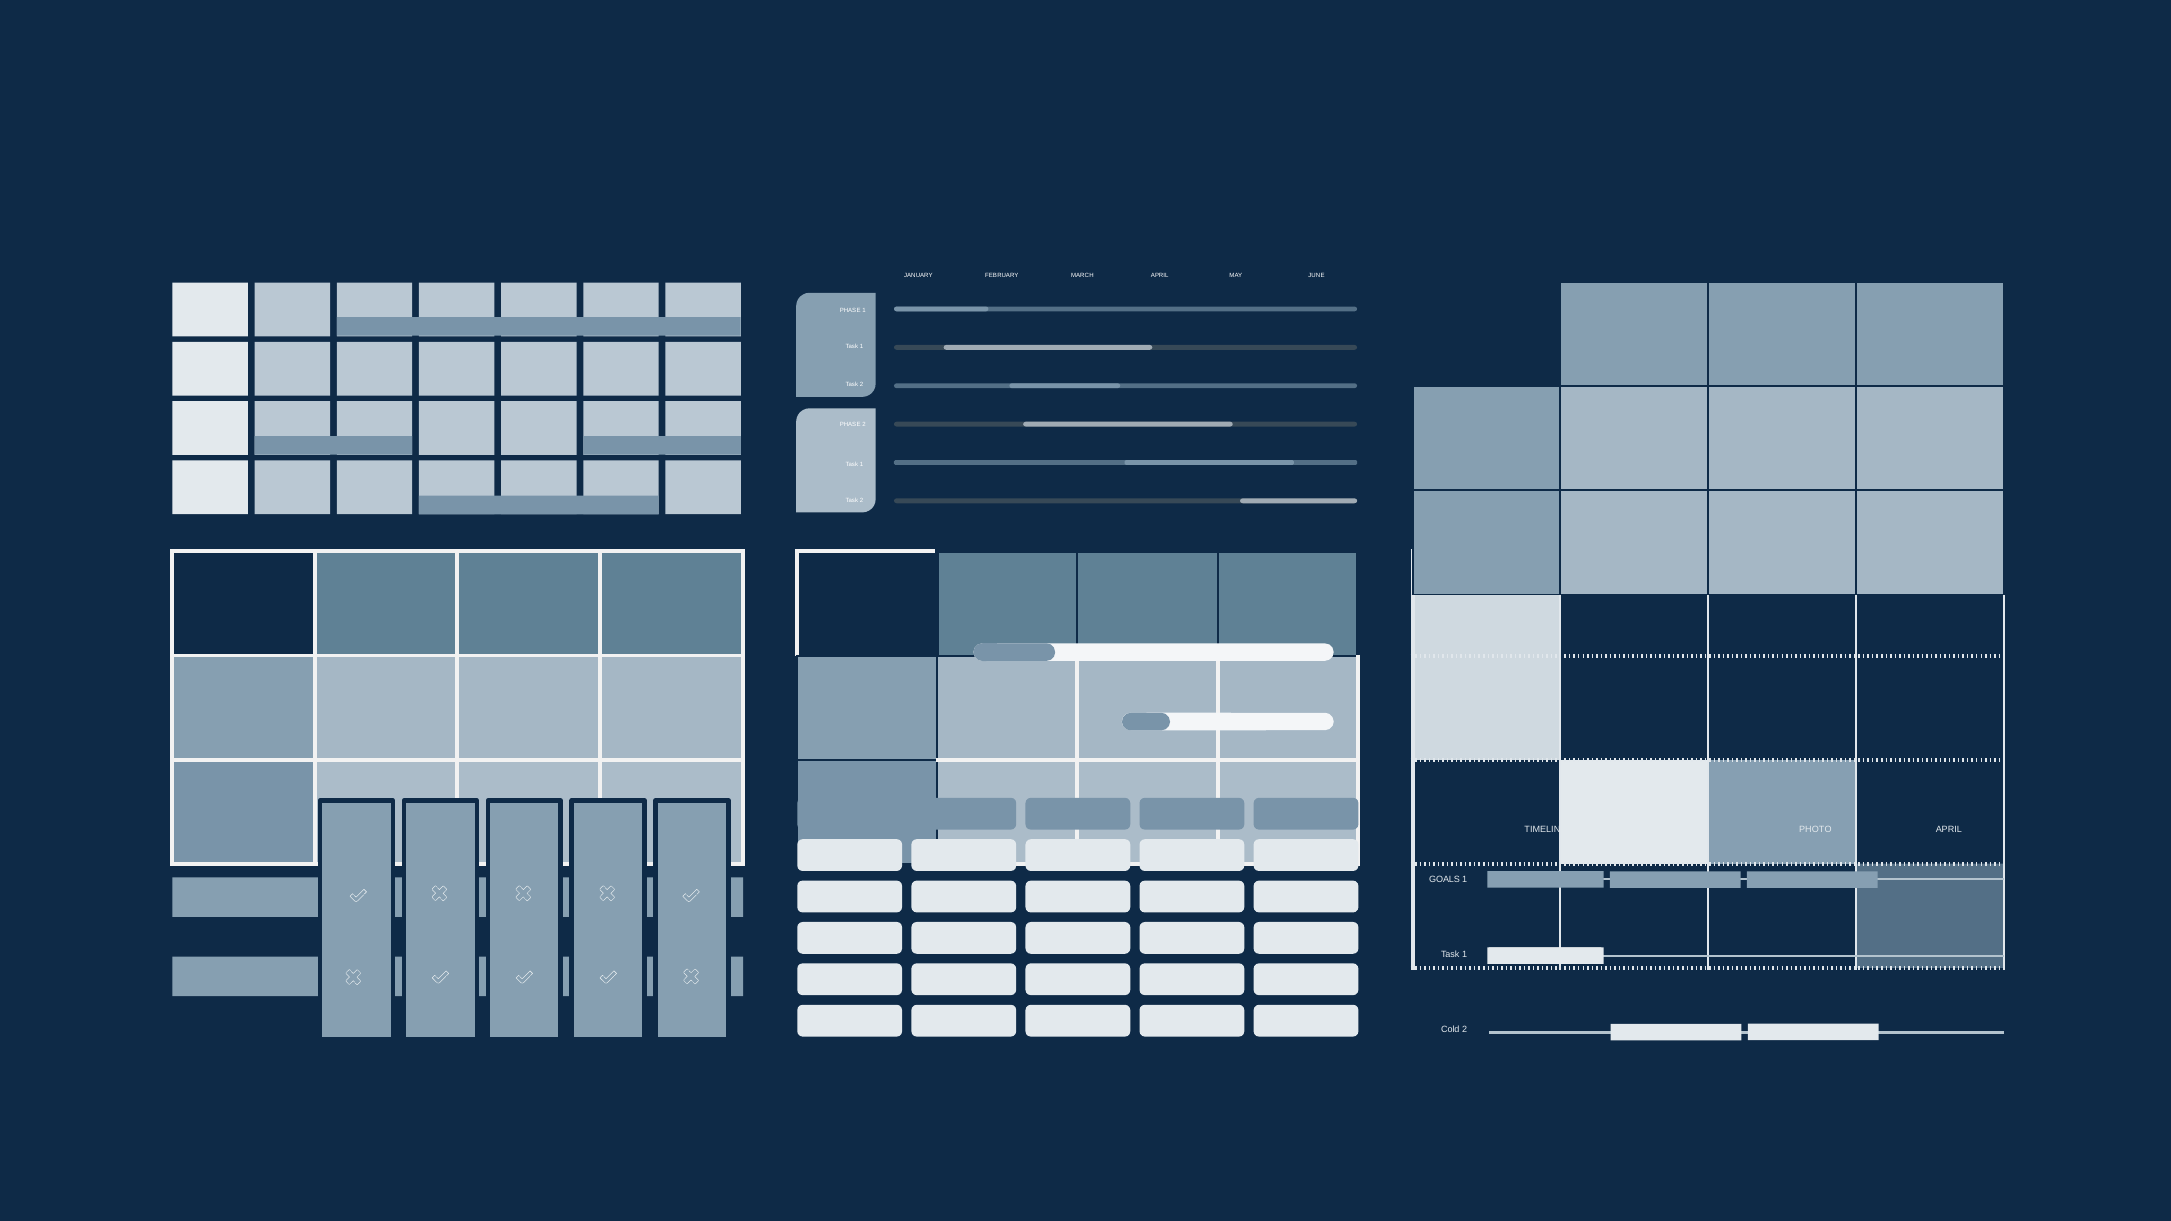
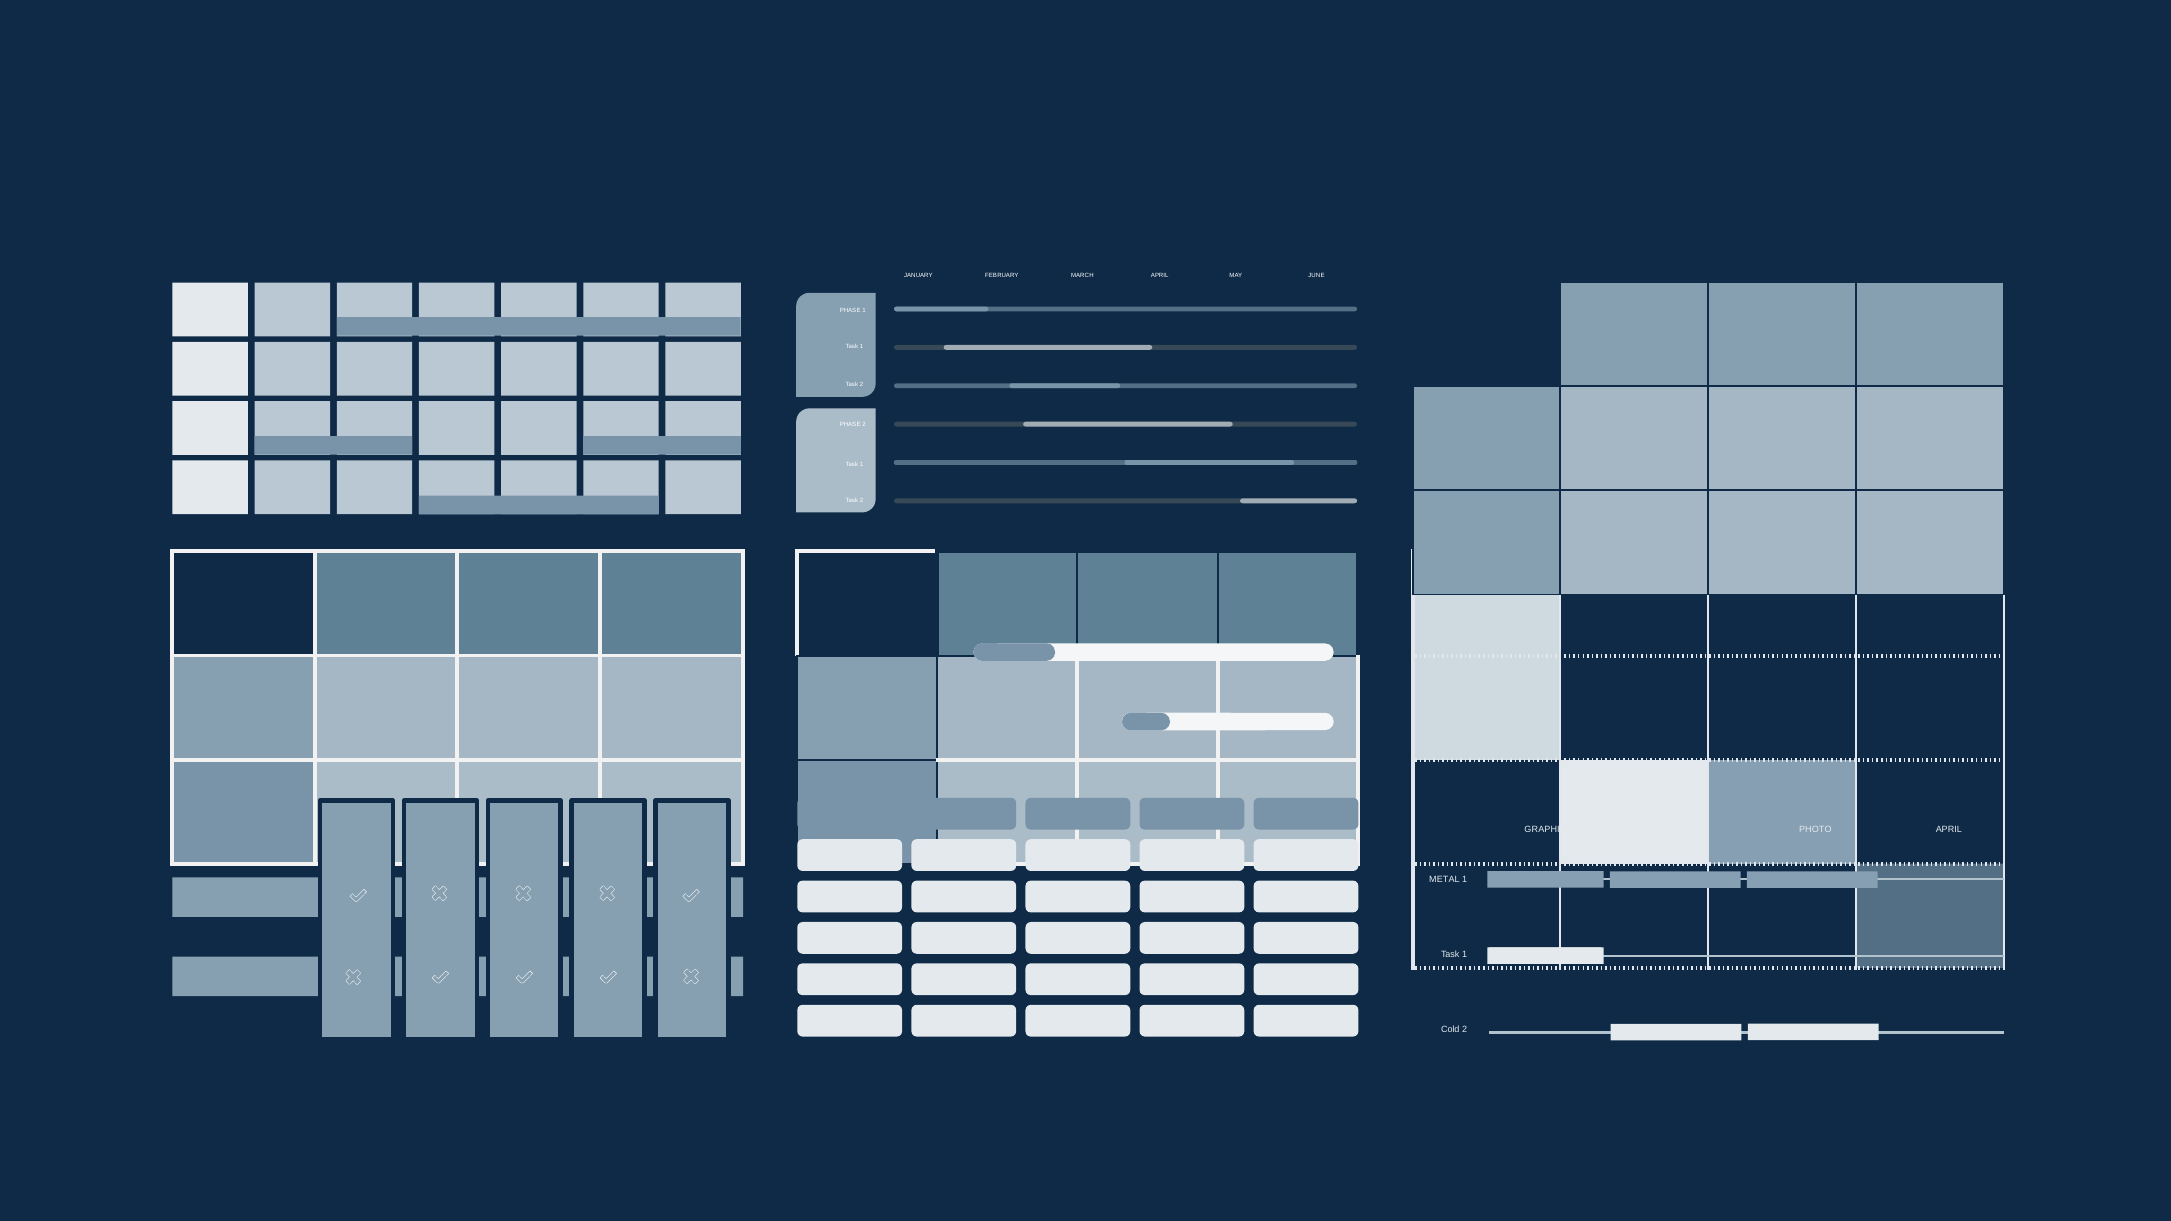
TIMELINE: TIMELINE -> GRAPHIC
GOALS: GOALS -> METAL
